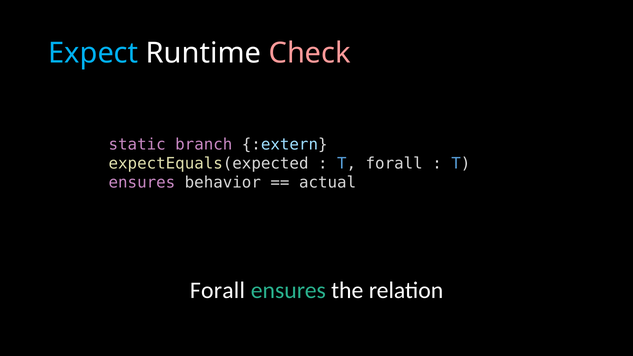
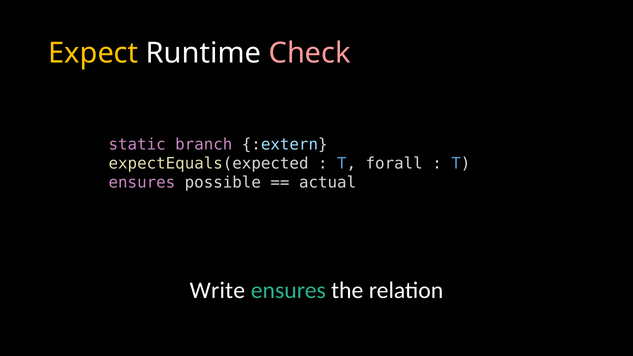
Expect colour: light blue -> yellow
behavior: behavior -> possible
Forall at (217, 291): Forall -> Write
